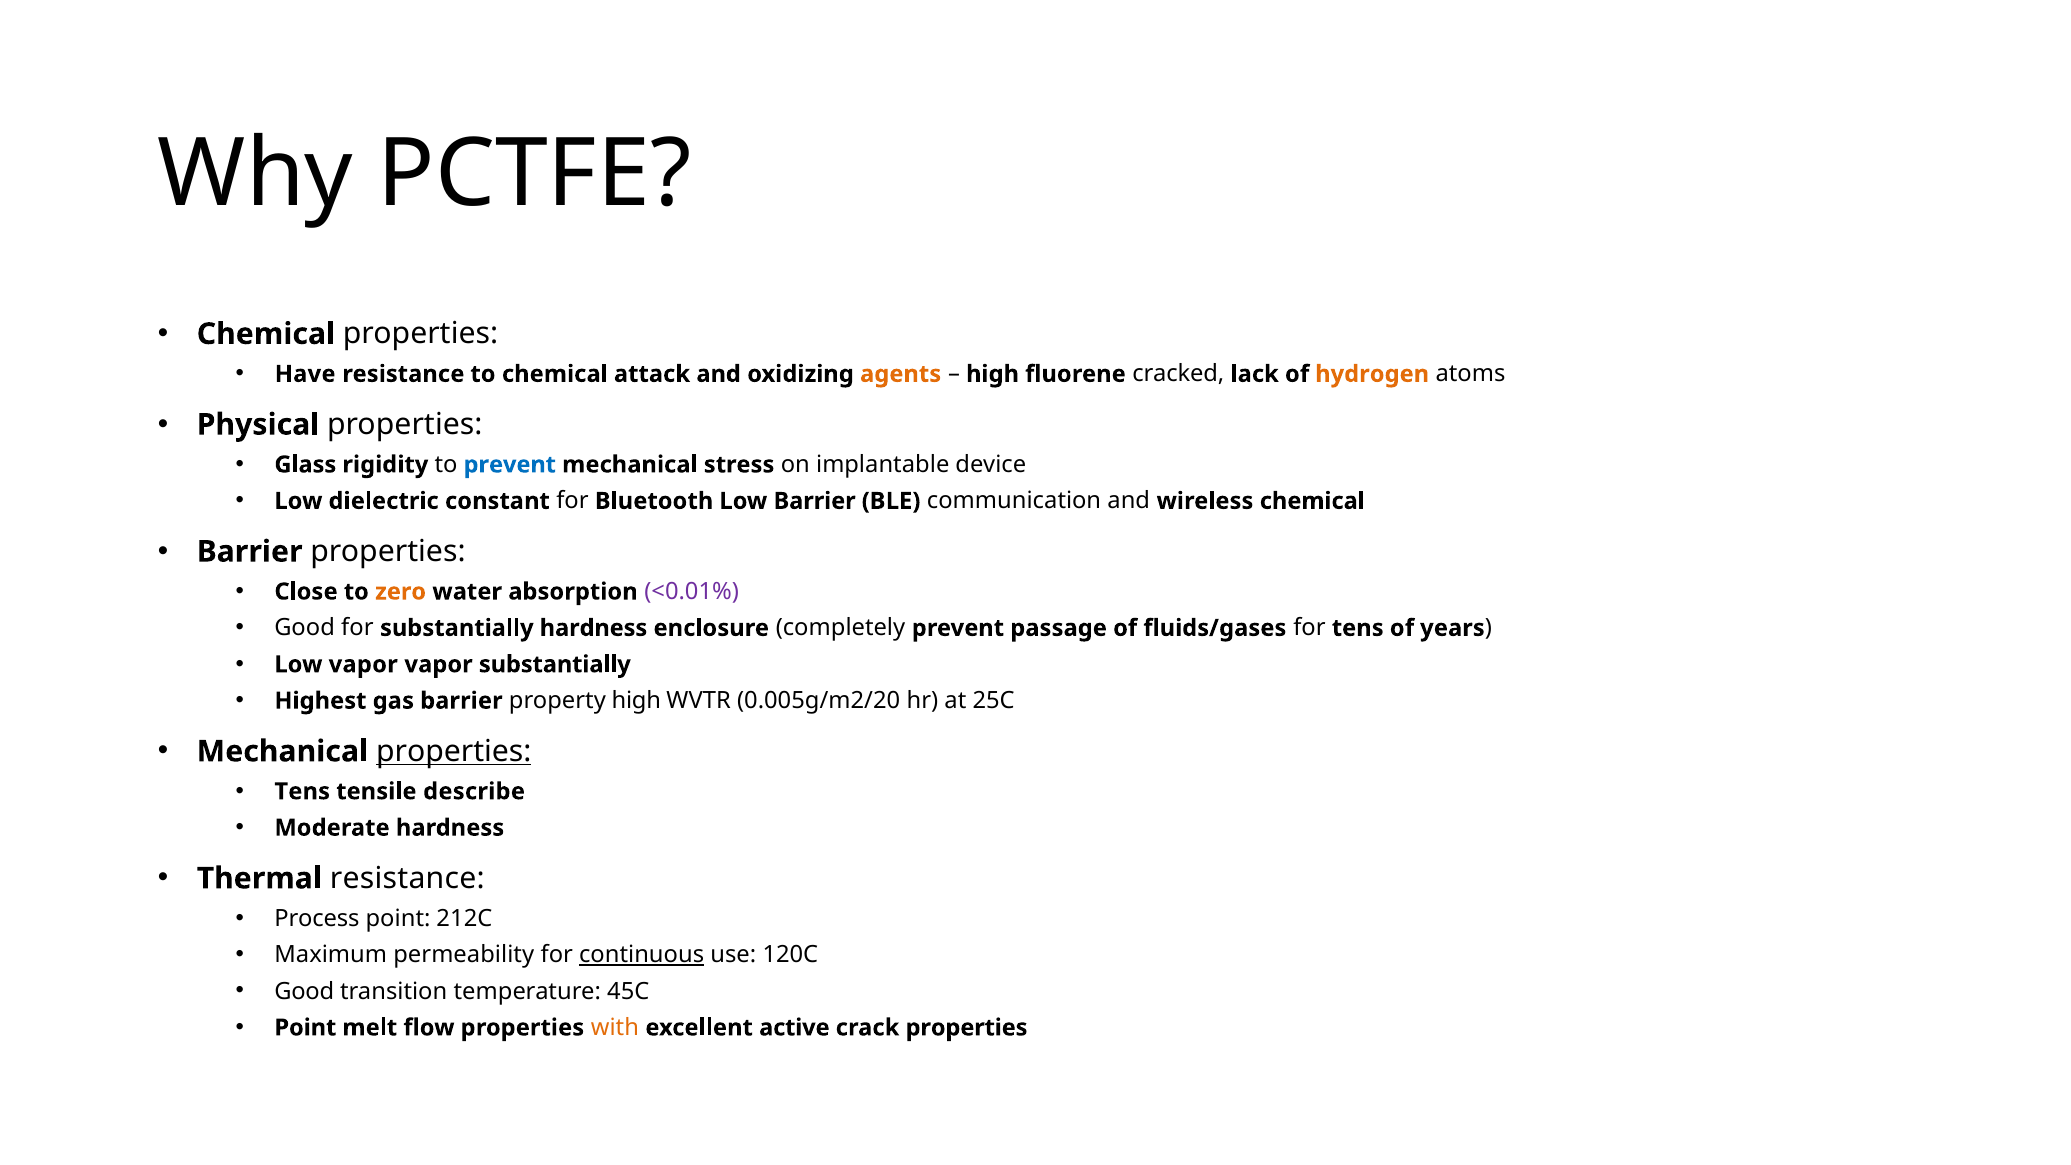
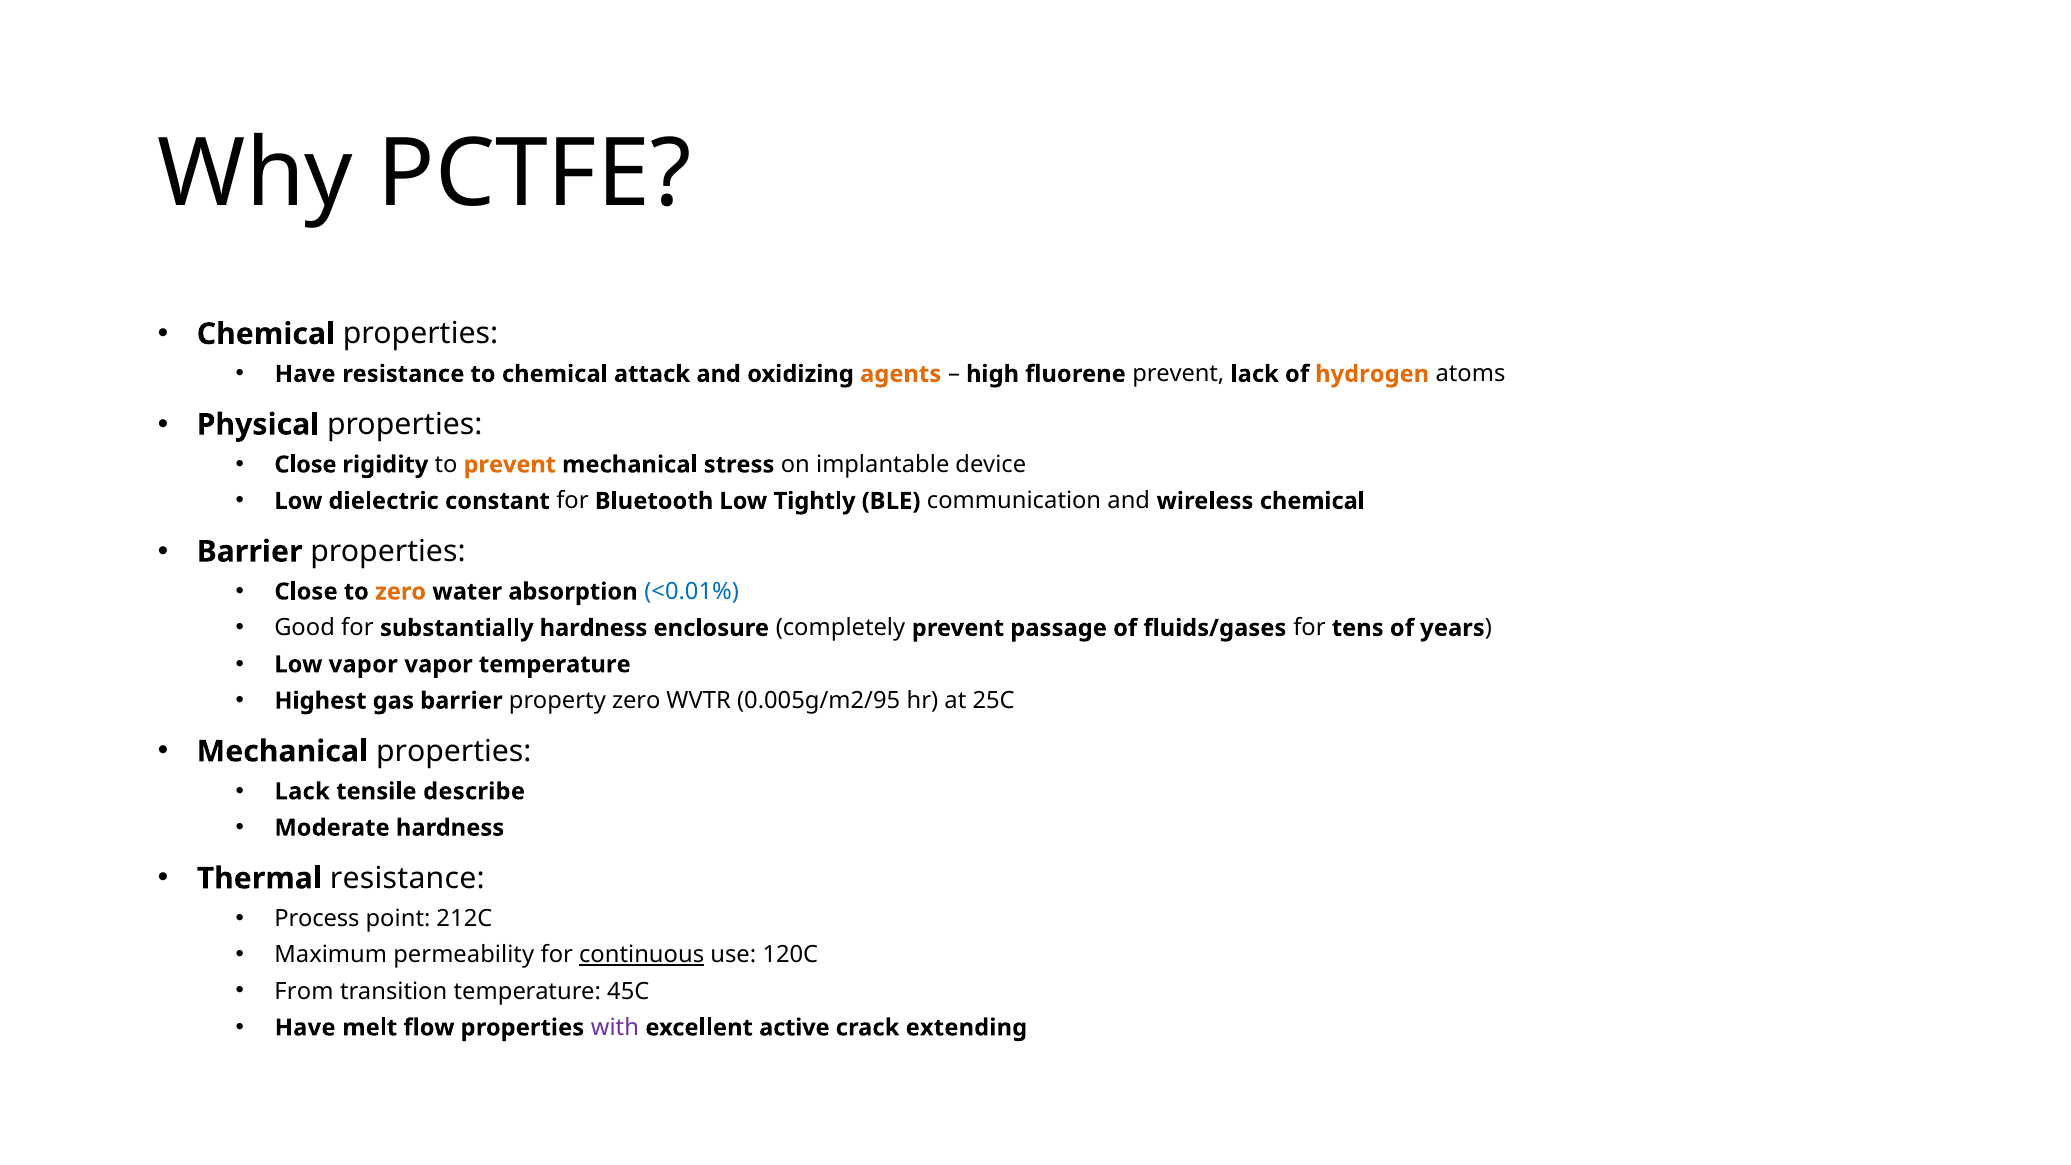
fluorene cracked: cracked -> prevent
Glass at (305, 465): Glass -> Close
prevent at (510, 465) colour: blue -> orange
Low Barrier: Barrier -> Tightly
<0.01% colour: purple -> blue
vapor substantially: substantially -> temperature
property high: high -> zero
0.005g/m2/20: 0.005g/m2/20 -> 0.005g/m2/95
properties at (454, 751) underline: present -> none
Tens at (302, 791): Tens -> Lack
Good at (304, 991): Good -> From
Point at (305, 1028): Point -> Have
with colour: orange -> purple
crack properties: properties -> extending
